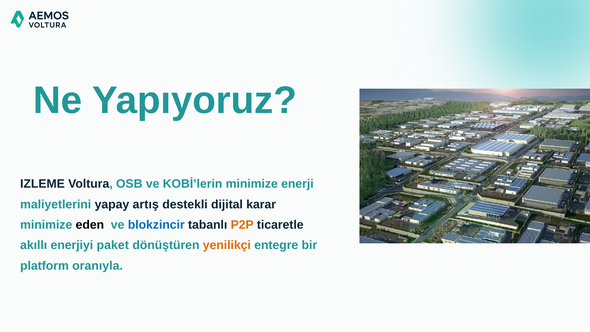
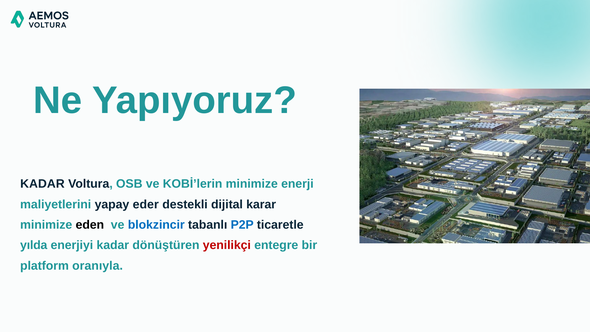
IZLEME at (42, 184): IZLEME -> KADAR
artış: artış -> eder
P2P colour: orange -> blue
akıllı: akıllı -> yılda
enerjiyi paket: paket -> kadar
yenilikçi colour: orange -> red
